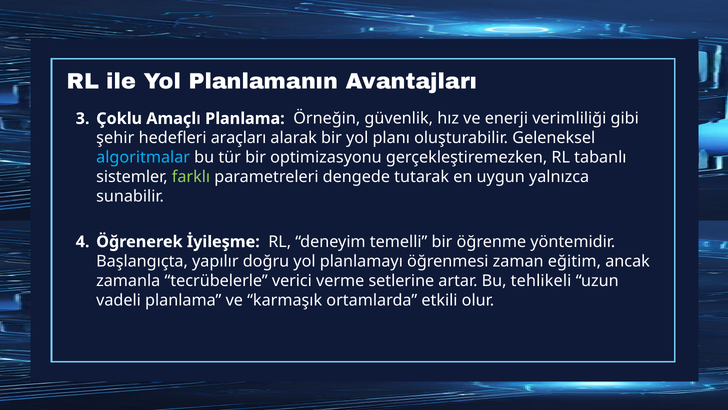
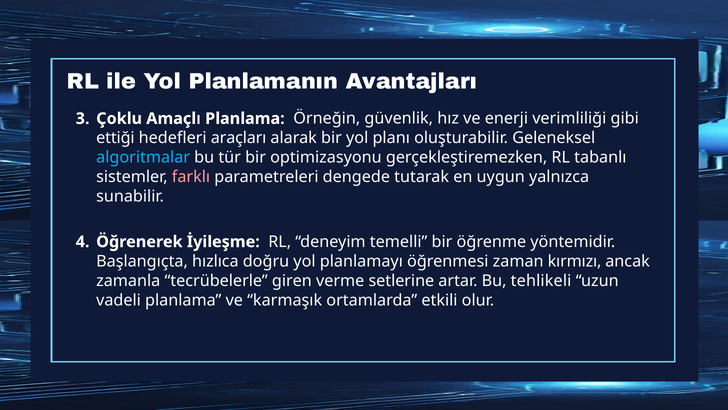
şehir: şehir -> ettiği
farklı colour: light green -> pink
yapılır: yapılır -> hızlıca
eğitim: eğitim -> kırmızı
verici: verici -> giren
